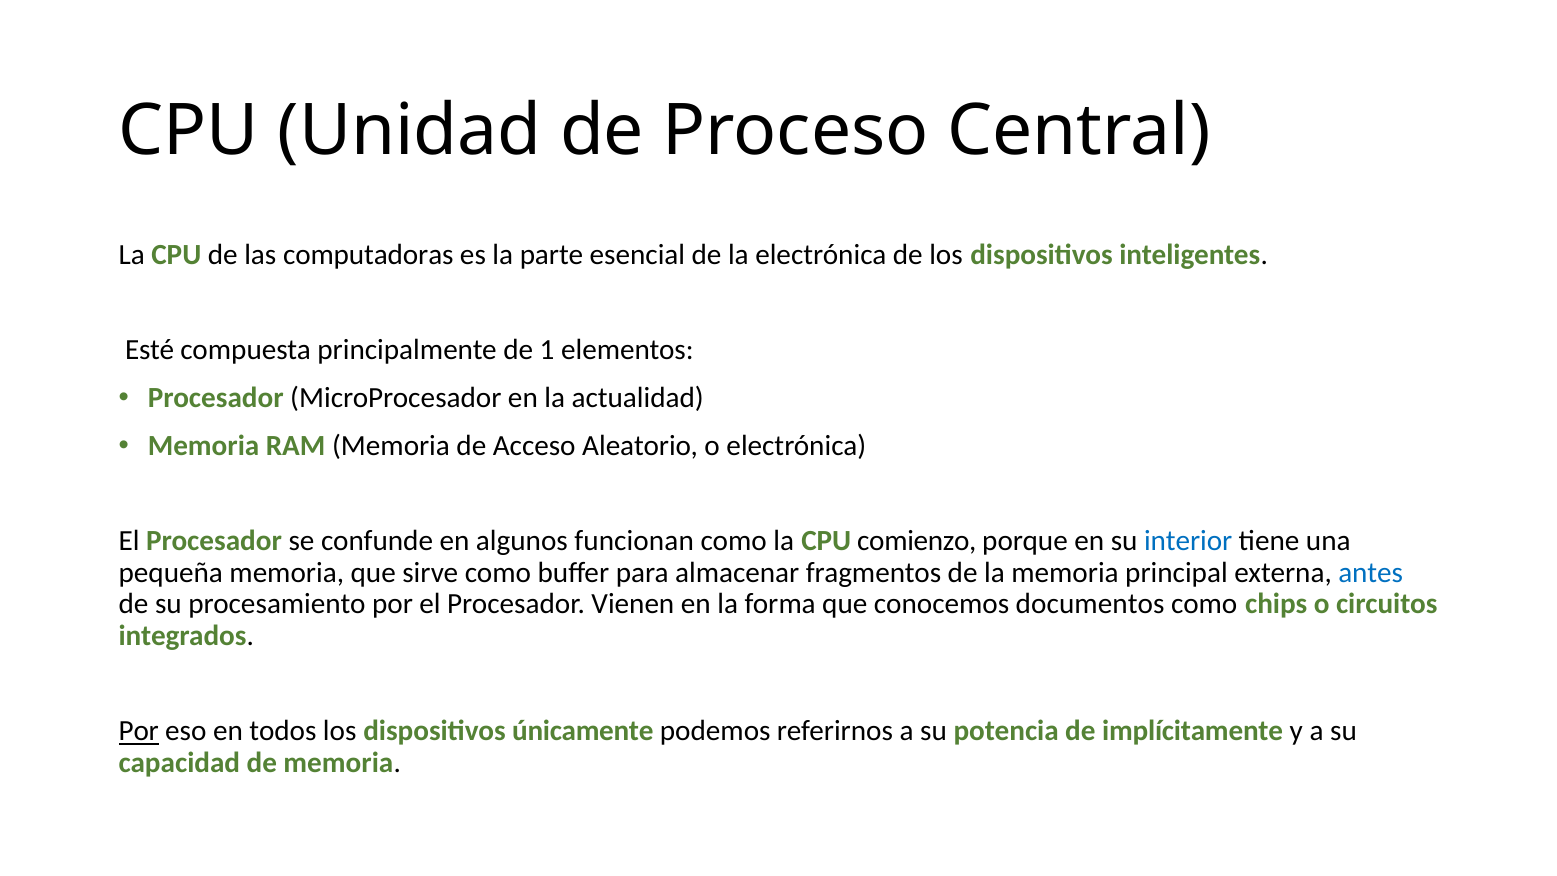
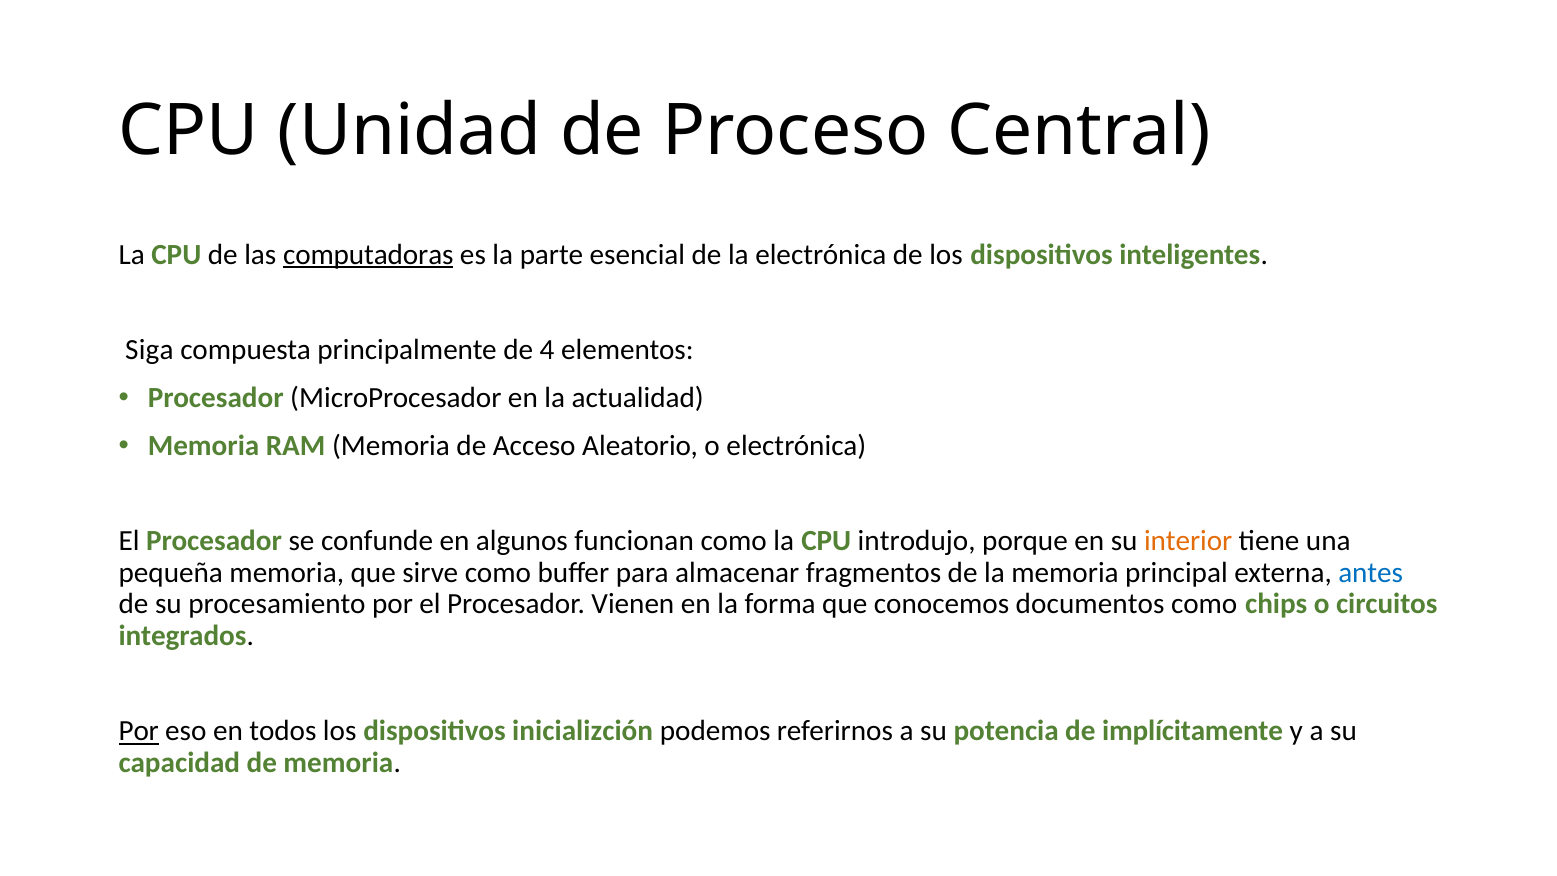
computadoras underline: none -> present
Esté: Esté -> Siga
1: 1 -> 4
comienzo: comienzo -> introdujo
interior colour: blue -> orange
únicamente: únicamente -> inicializción
